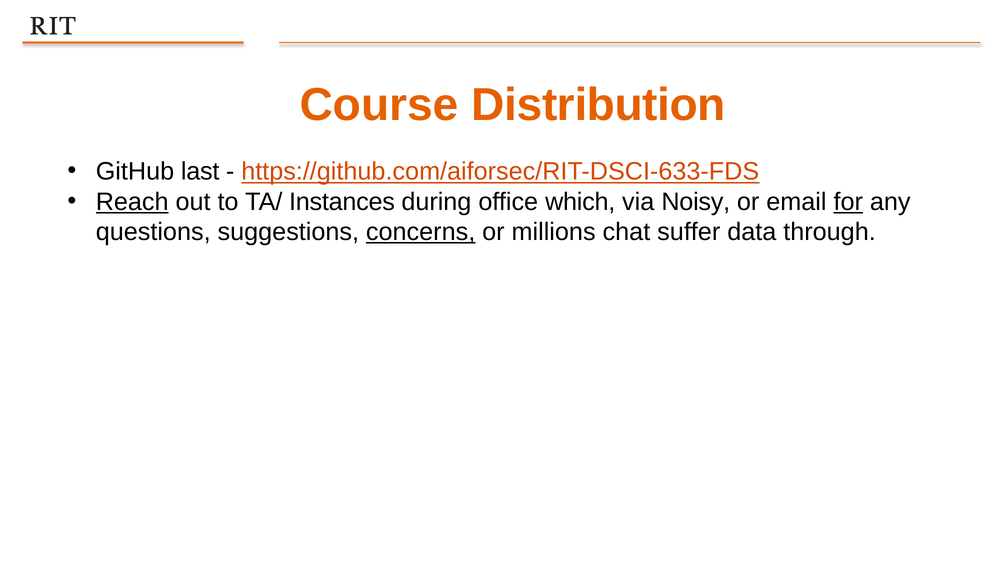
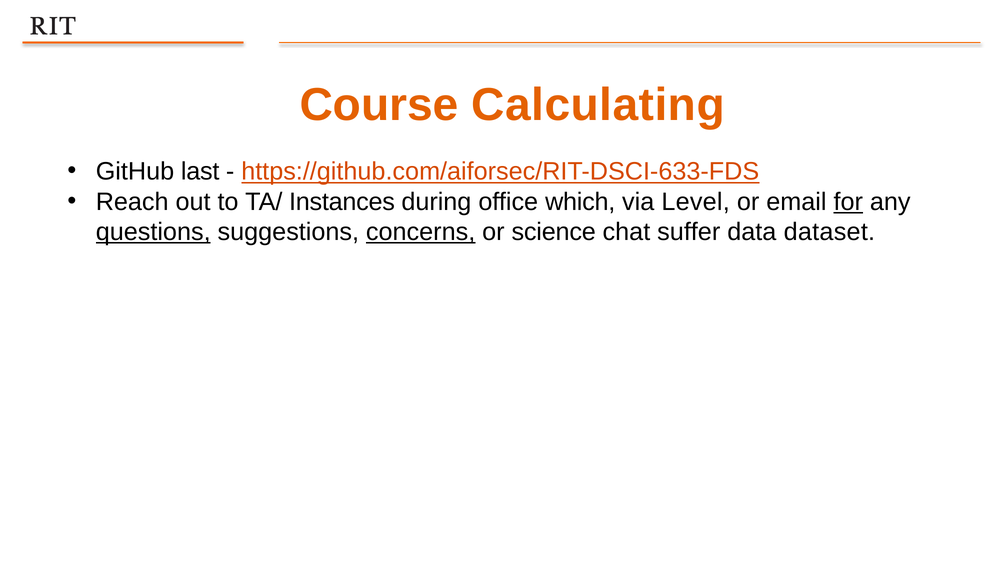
Distribution: Distribution -> Calculating
Reach underline: present -> none
Noisy: Noisy -> Level
questions underline: none -> present
millions: millions -> science
through: through -> dataset
